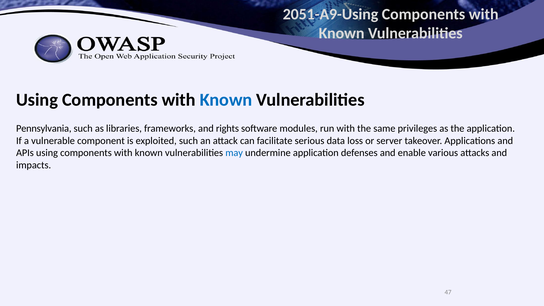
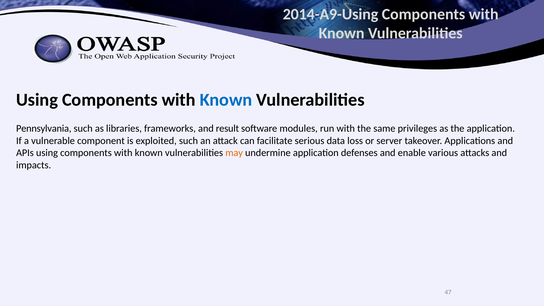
2051-A9-Using: 2051-A9-Using -> 2014-A9-Using
rights: rights -> result
may colour: blue -> orange
